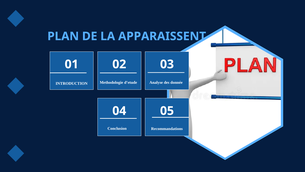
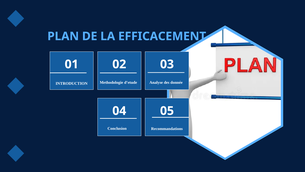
APPARAISSENT: APPARAISSENT -> EFFICACEMENT
